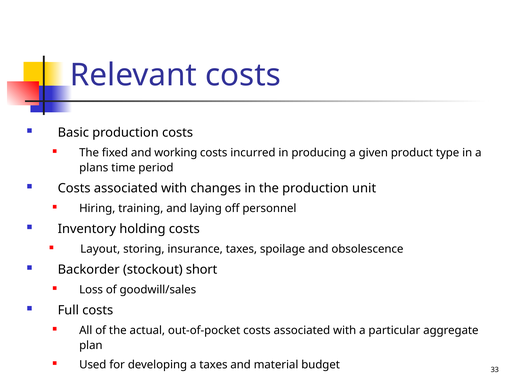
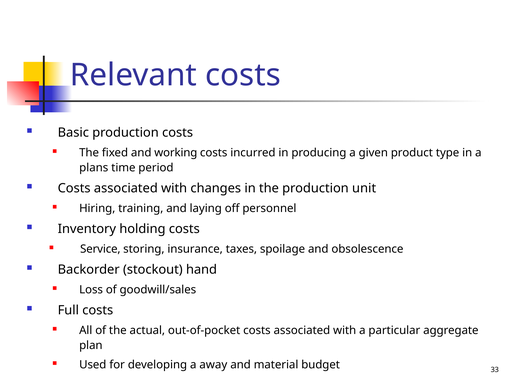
Layout: Layout -> Service
short: short -> hand
a taxes: taxes -> away
